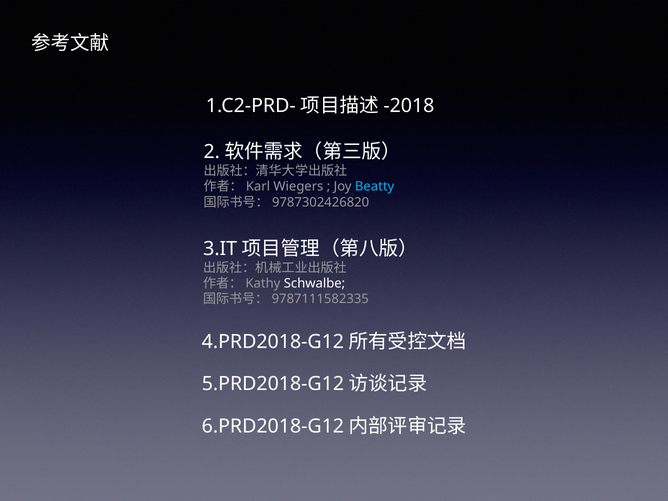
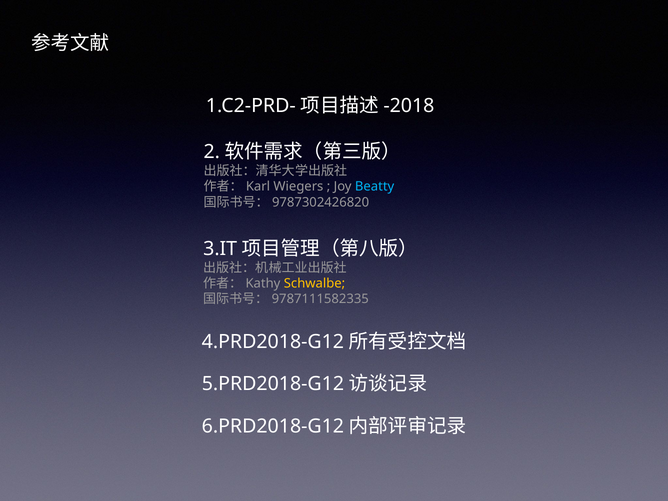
Schwalbe colour: white -> yellow
